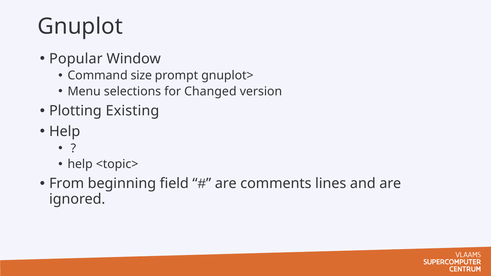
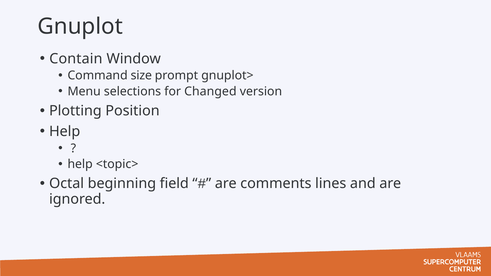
Popular: Popular -> Contain
Existing: Existing -> Position
From: From -> Octal
